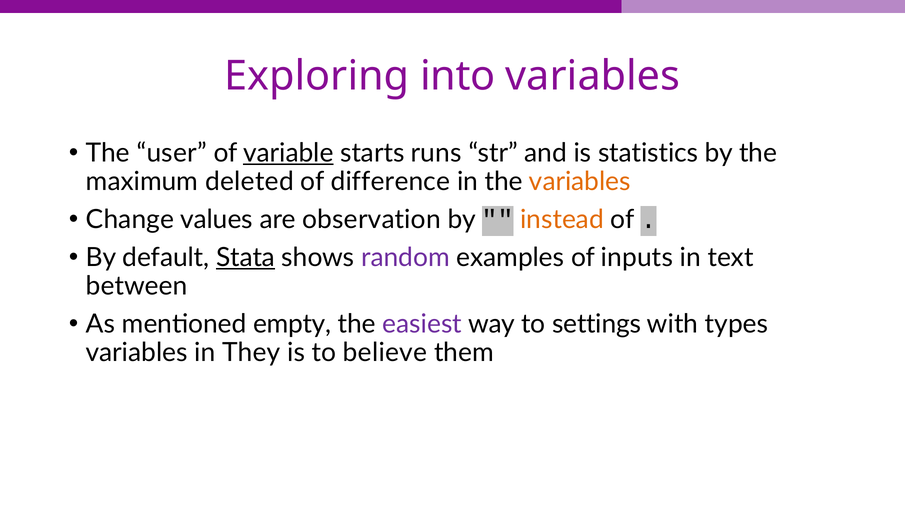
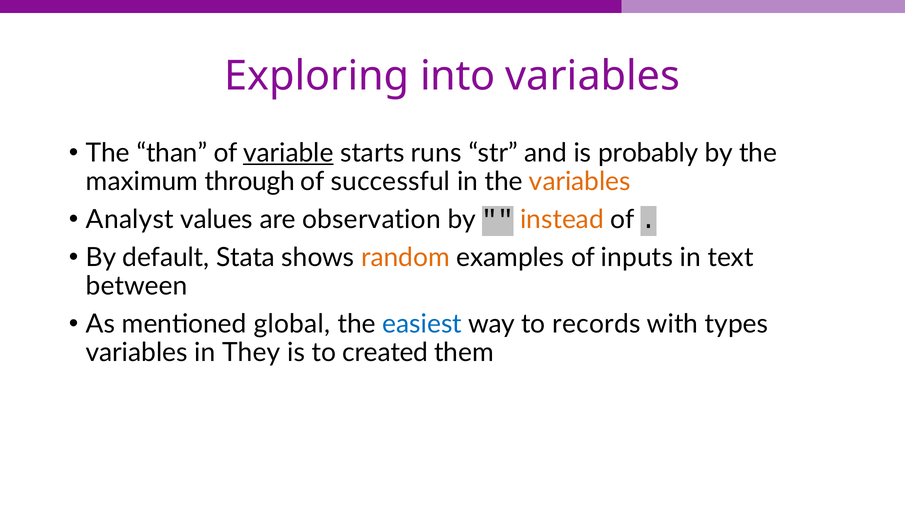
user: user -> than
statistics: statistics -> probably
deleted: deleted -> through
difference: difference -> successful
Change: Change -> Analyst
Stata underline: present -> none
random colour: purple -> orange
empty: empty -> global
easiest colour: purple -> blue
settings: settings -> records
believe: believe -> created
